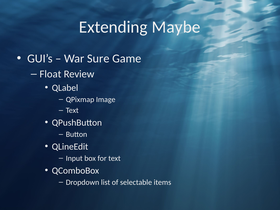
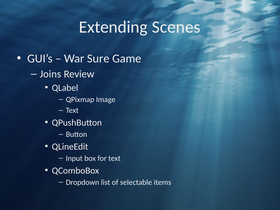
Maybe: Maybe -> Scenes
Float: Float -> Joins
